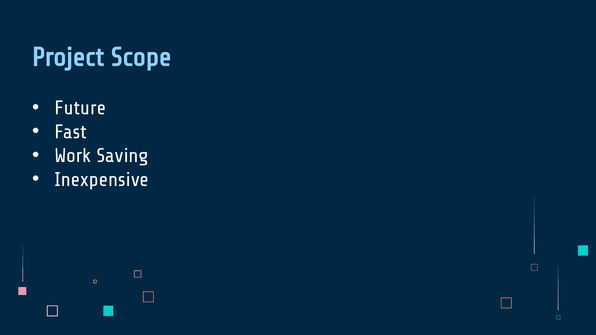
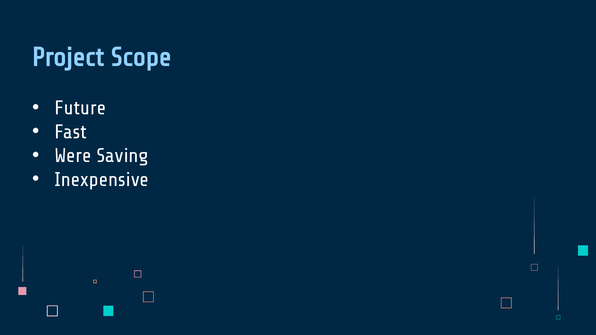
Work: Work -> Were
